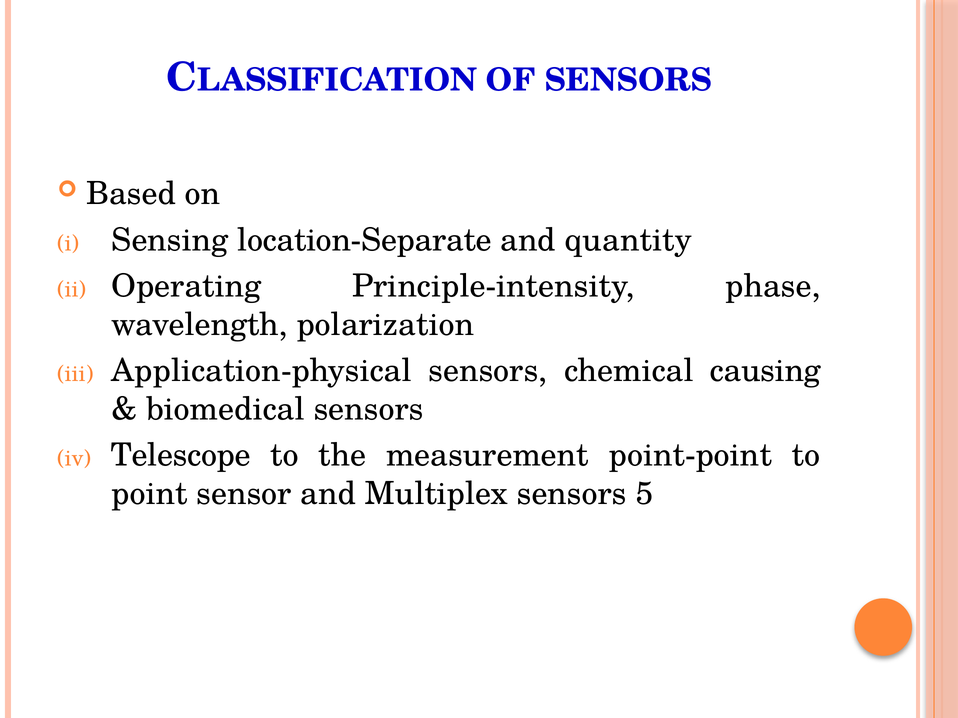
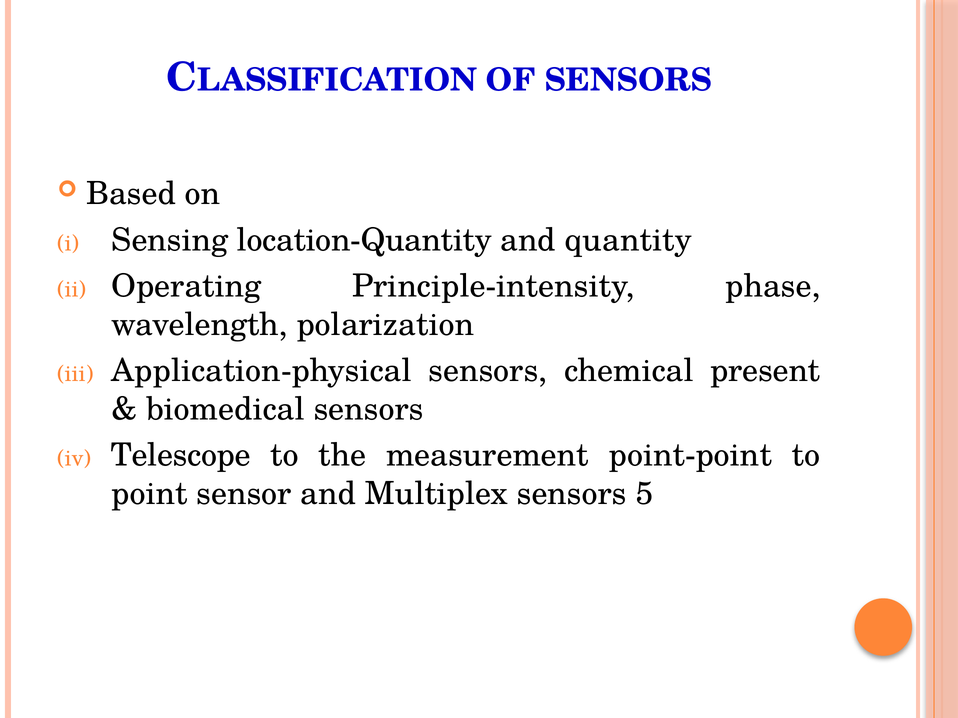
location-Separate: location-Separate -> location-Quantity
causing: causing -> present
